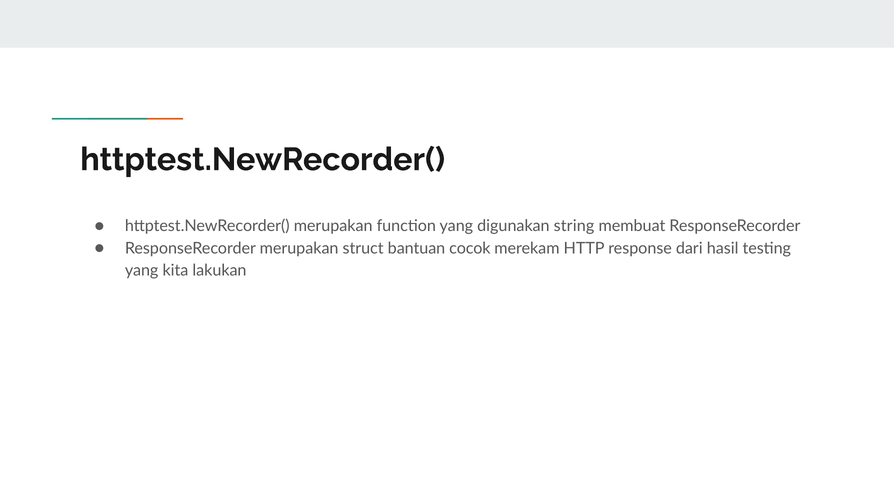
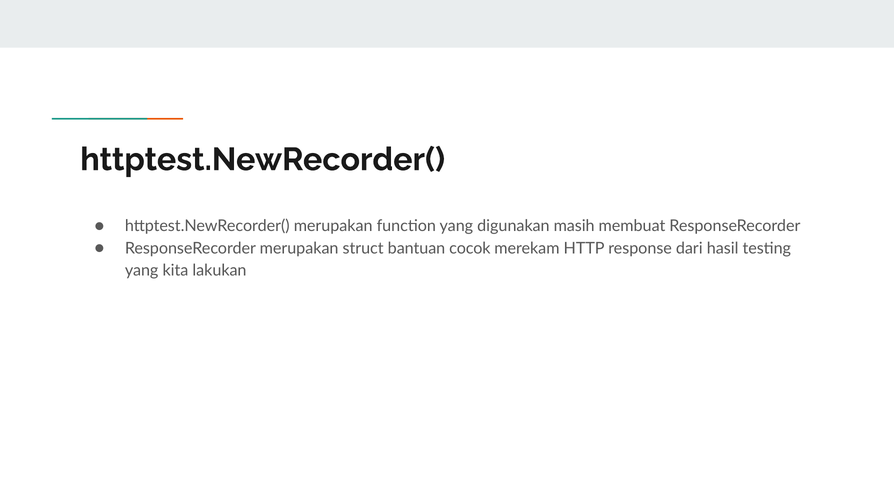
string: string -> masih
